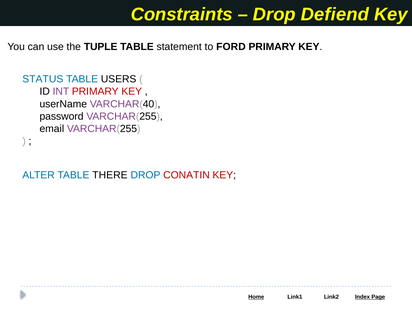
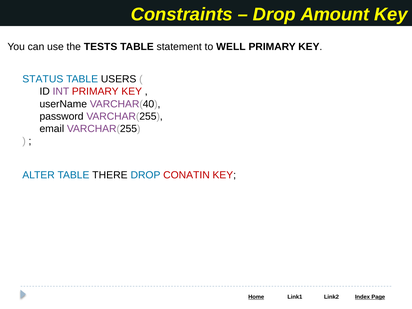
Defiend: Defiend -> Amount
TUPLE: TUPLE -> TESTS
FORD: FORD -> WELL
